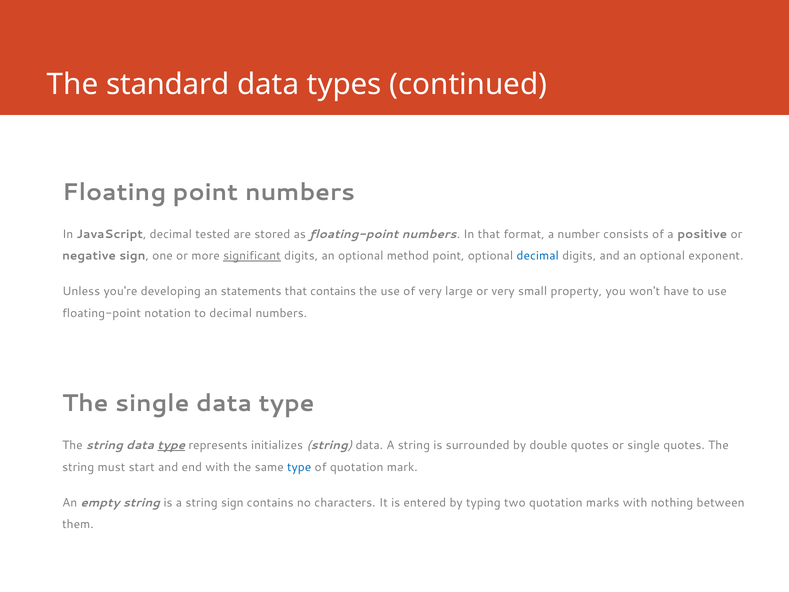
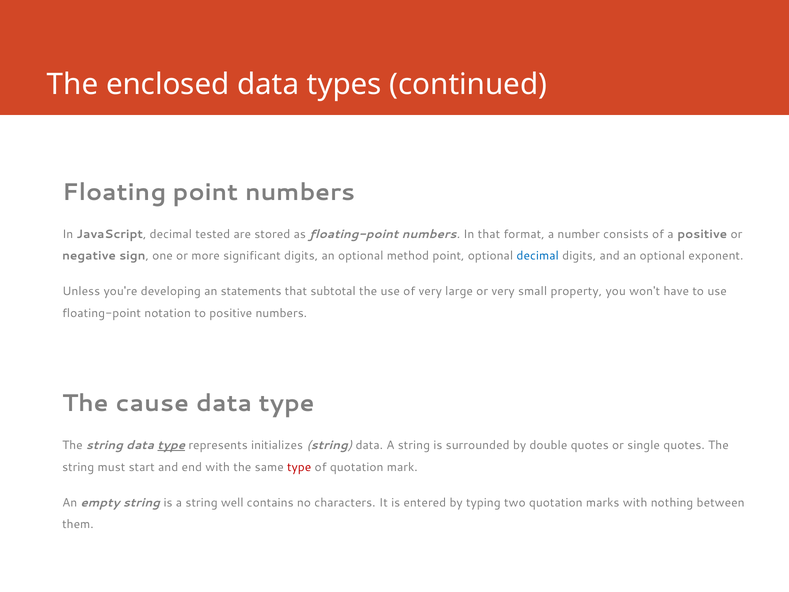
standard: standard -> enclosed
significant underline: present -> none
that contains: contains -> subtotal
to decimal: decimal -> positive
The single: single -> cause
type at (299, 467) colour: blue -> red
string sign: sign -> well
